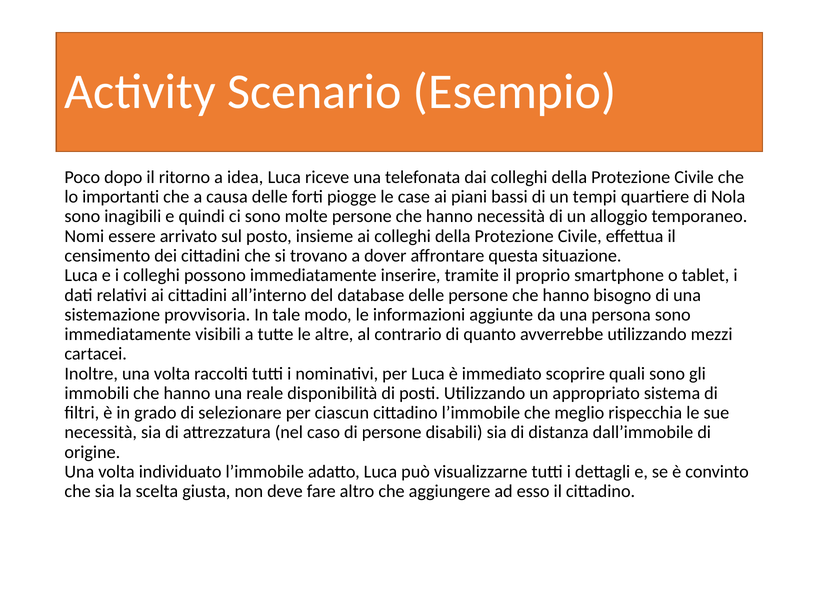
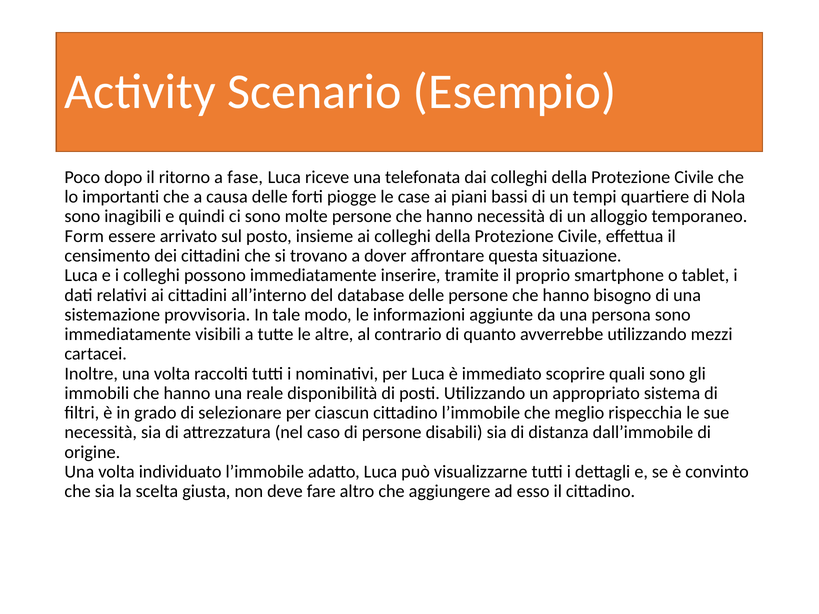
idea: idea -> fase
Nomi: Nomi -> Form
